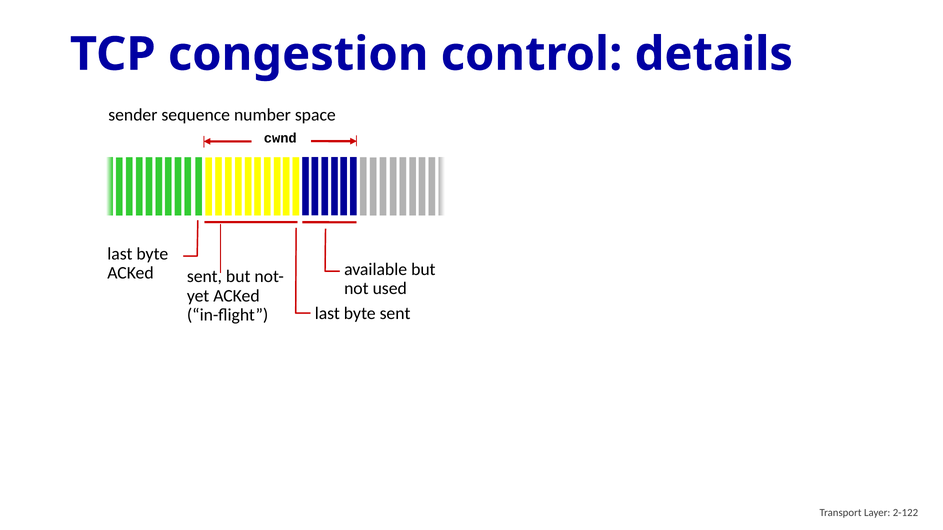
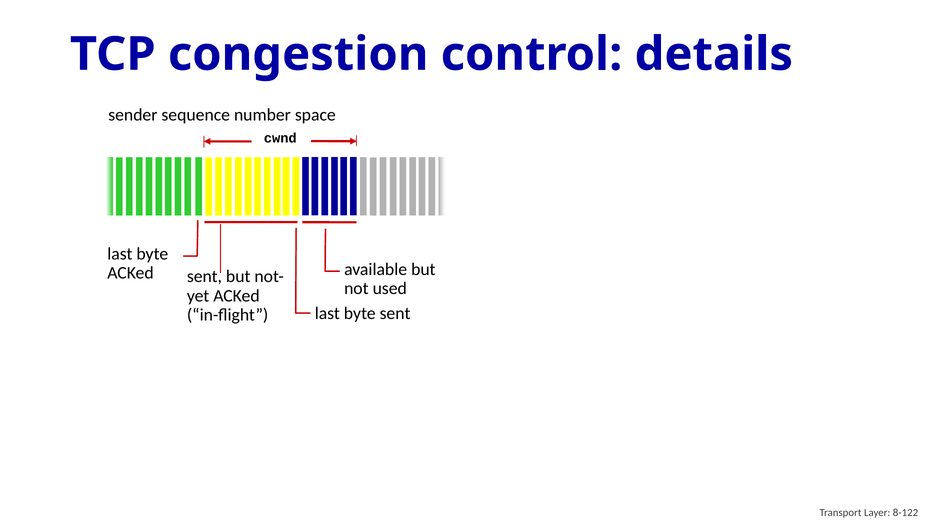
2-122: 2-122 -> 8-122
